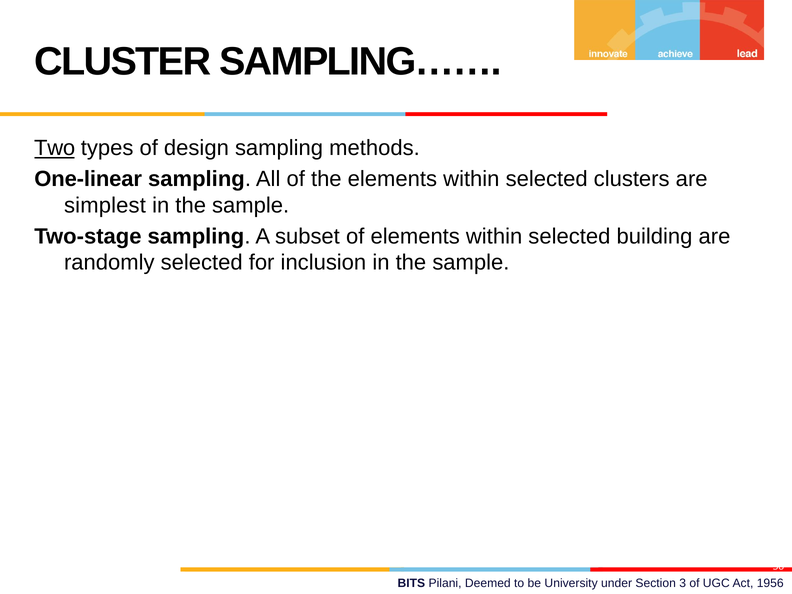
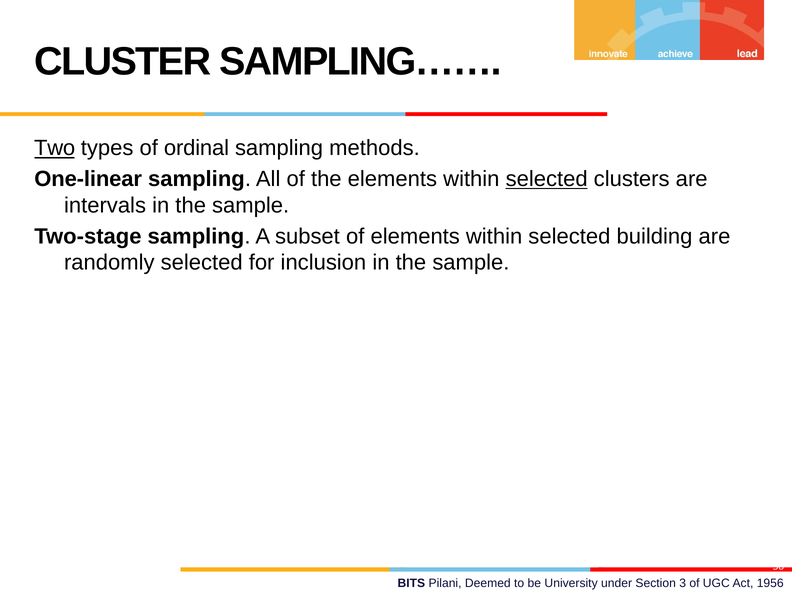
design: design -> ordinal
selected at (547, 179) underline: none -> present
simplest: simplest -> intervals
